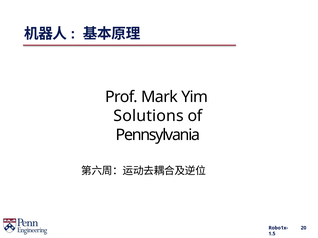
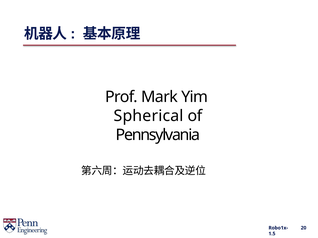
Solutions: Solutions -> Spherical
